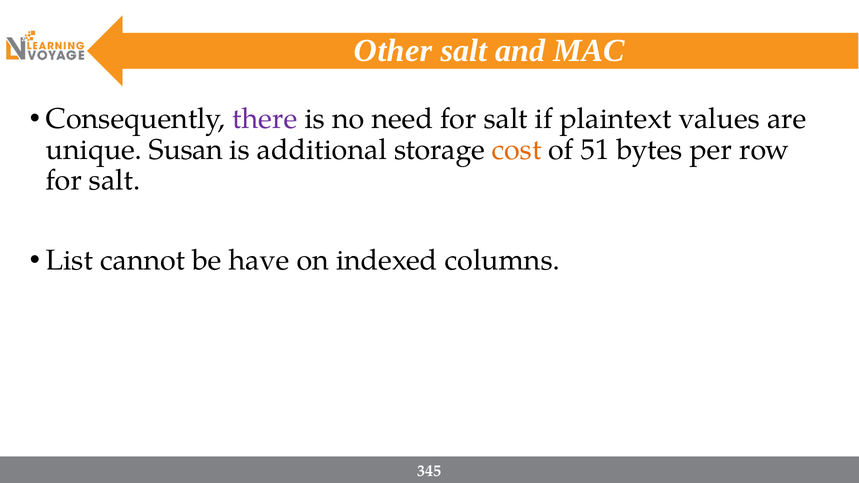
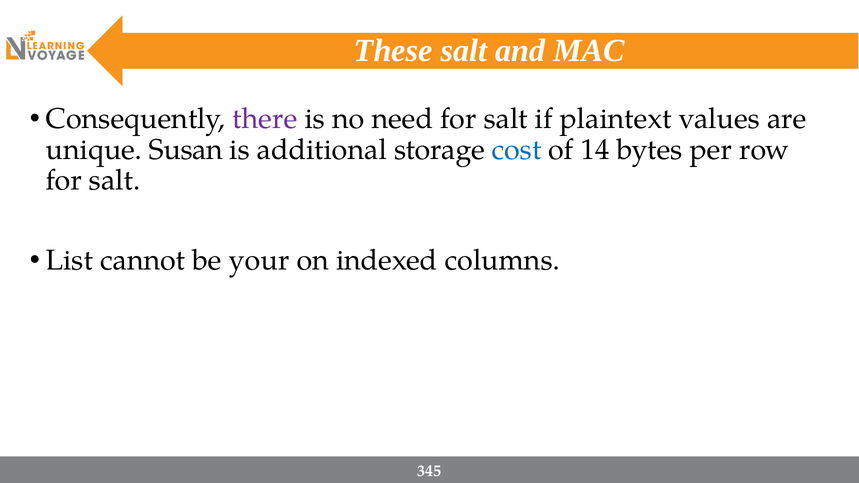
Other: Other -> These
cost colour: orange -> blue
51: 51 -> 14
have: have -> your
